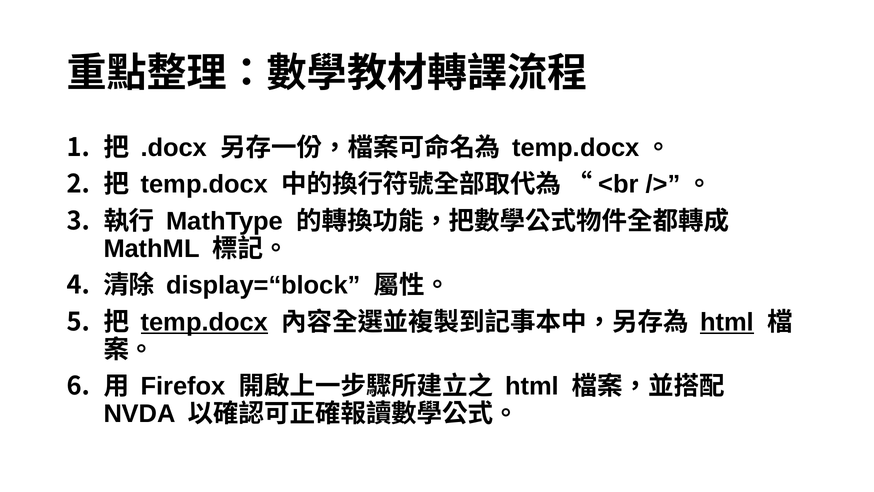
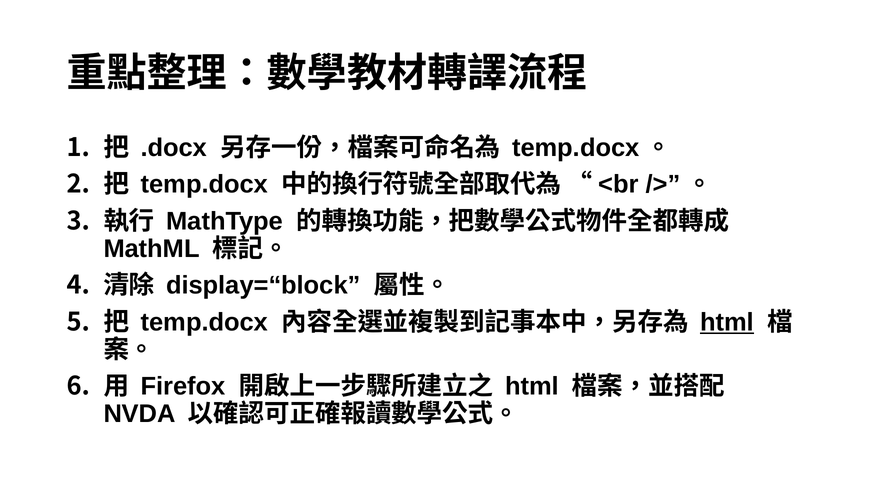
temp.docx at (204, 322) underline: present -> none
